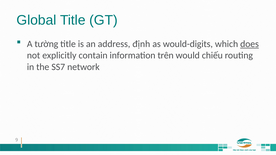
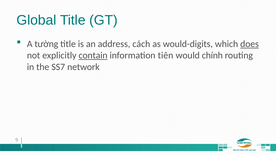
định: định -> cách
contain underline: none -> present
trên: trên -> tiên
chiếu: chiếu -> chính
